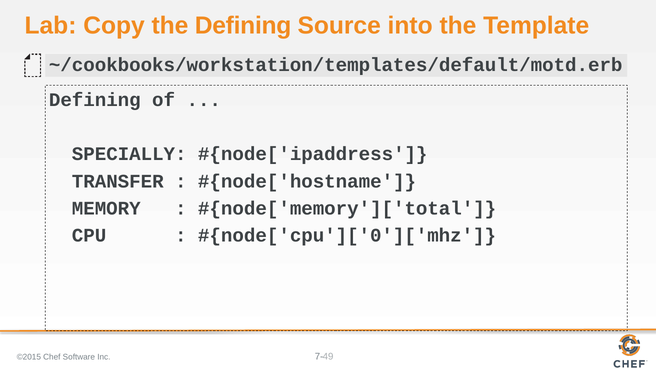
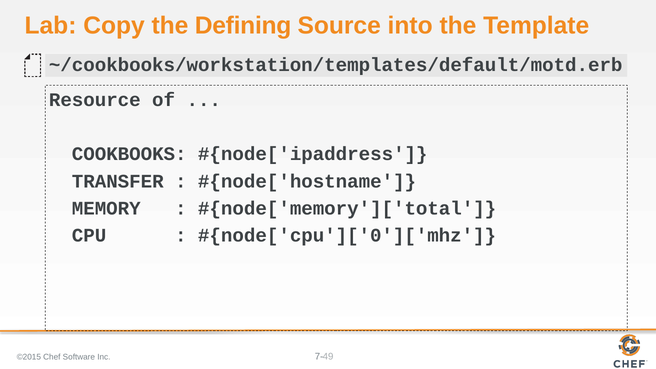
Defining at (95, 100): Defining -> Resource
SPECIALLY: SPECIALLY -> COOKBOOKS
